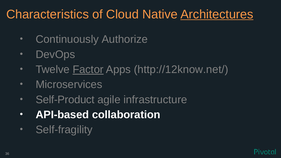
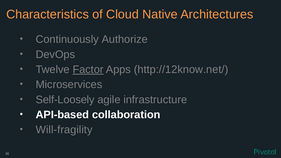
Architectures underline: present -> none
Self-Product: Self-Product -> Self-Loosely
Self-fragility: Self-fragility -> Will-fragility
